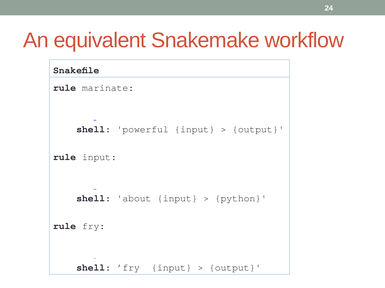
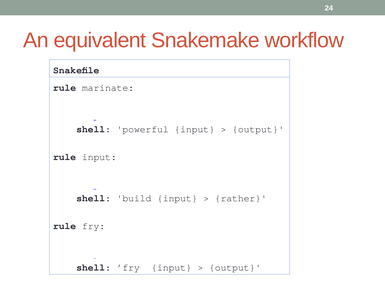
about: about -> build
python: python -> rather
